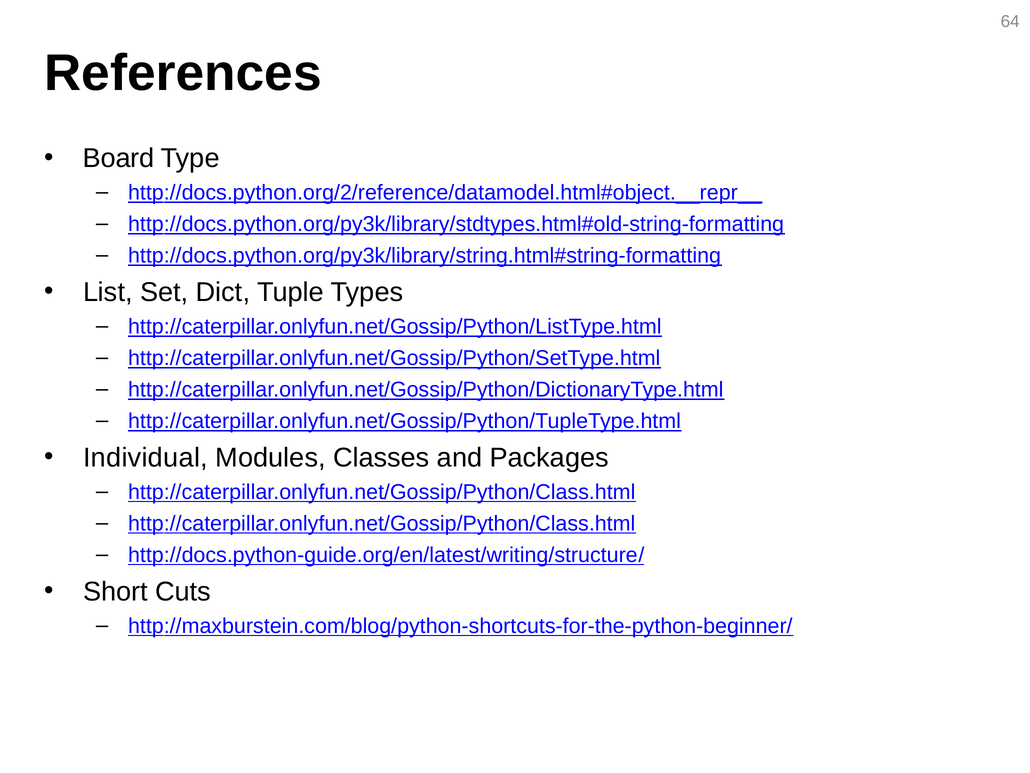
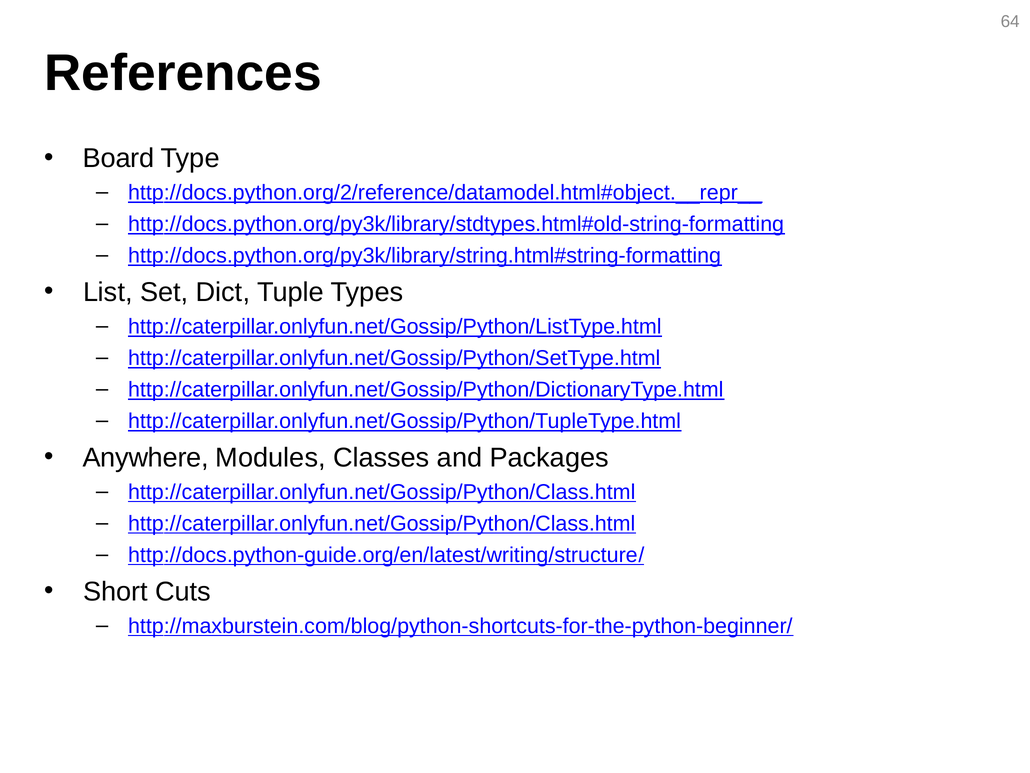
Individual: Individual -> Anywhere
